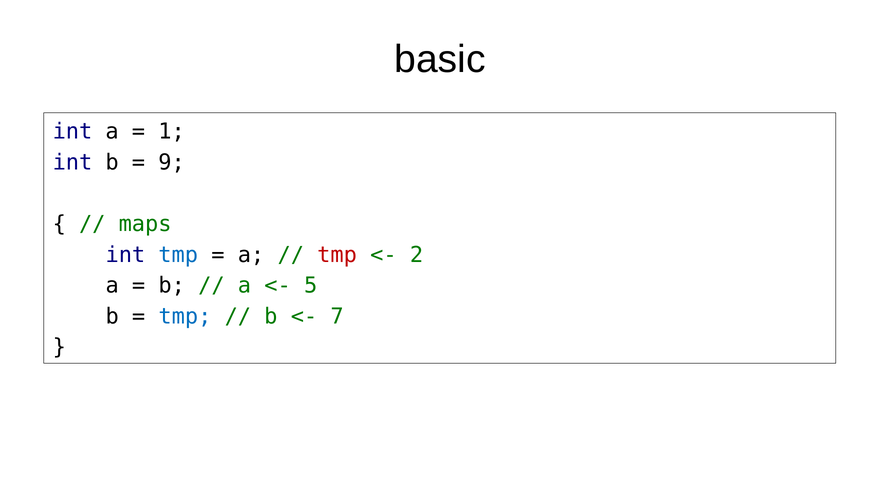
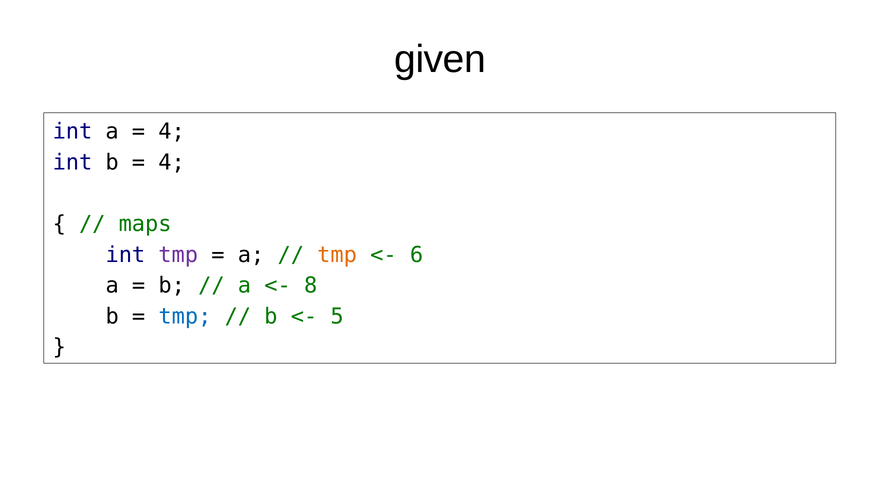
basic: basic -> given
1 at (172, 132): 1 -> 4
9 at (172, 162): 9 -> 4
tmp at (178, 255) colour: blue -> purple
tmp at (337, 255) colour: red -> orange
2: 2 -> 6
5: 5 -> 8
7: 7 -> 5
